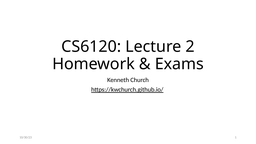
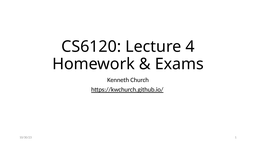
2: 2 -> 4
